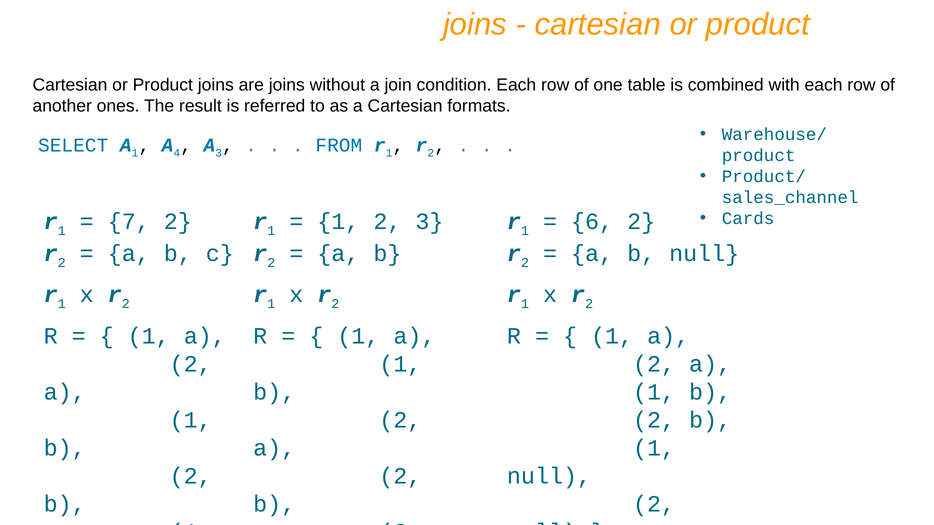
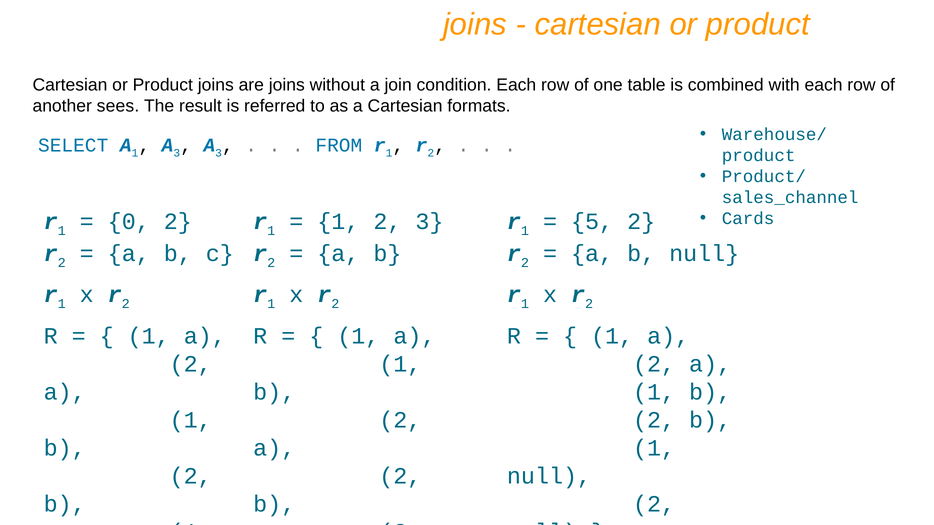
ones: ones -> sees
4 at (177, 153): 4 -> 3
7: 7 -> 0
6: 6 -> 5
